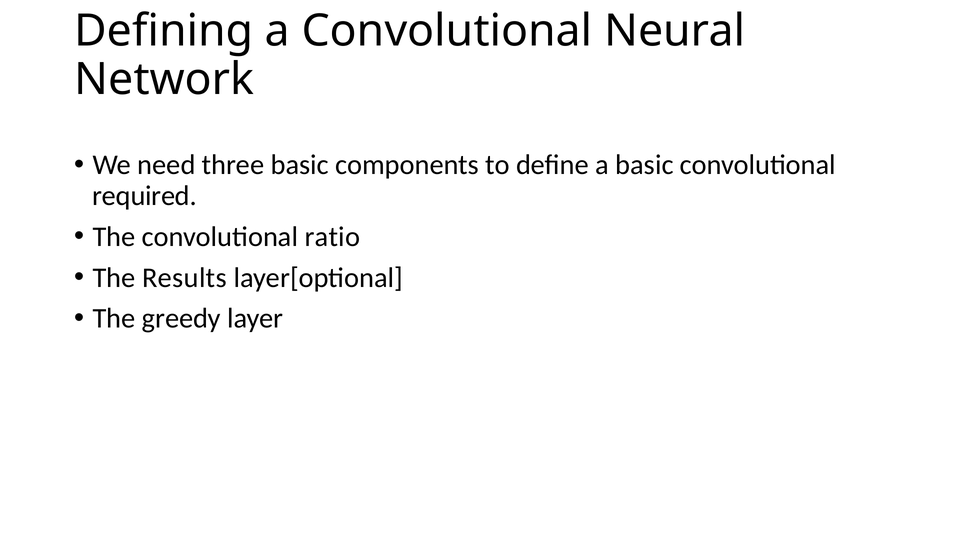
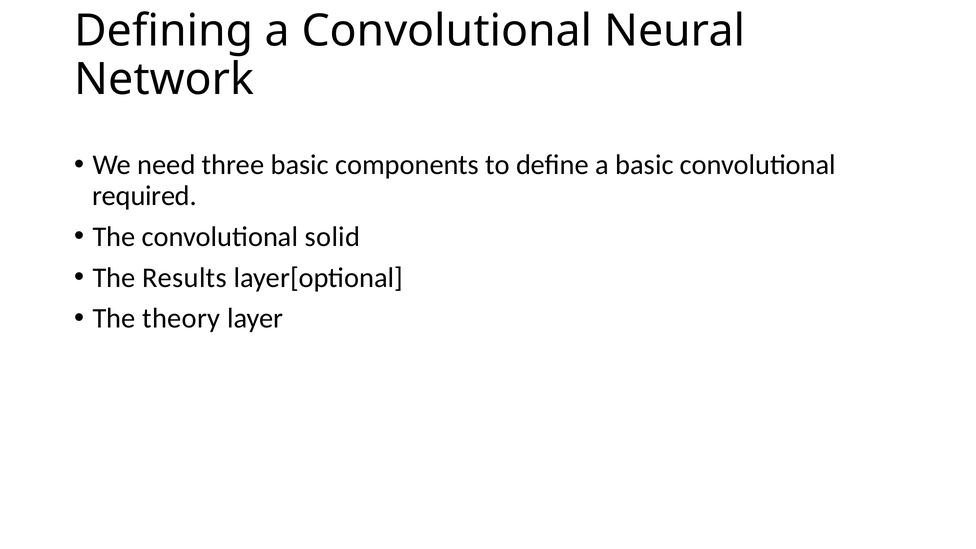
ratio: ratio -> solid
greedy: greedy -> theory
